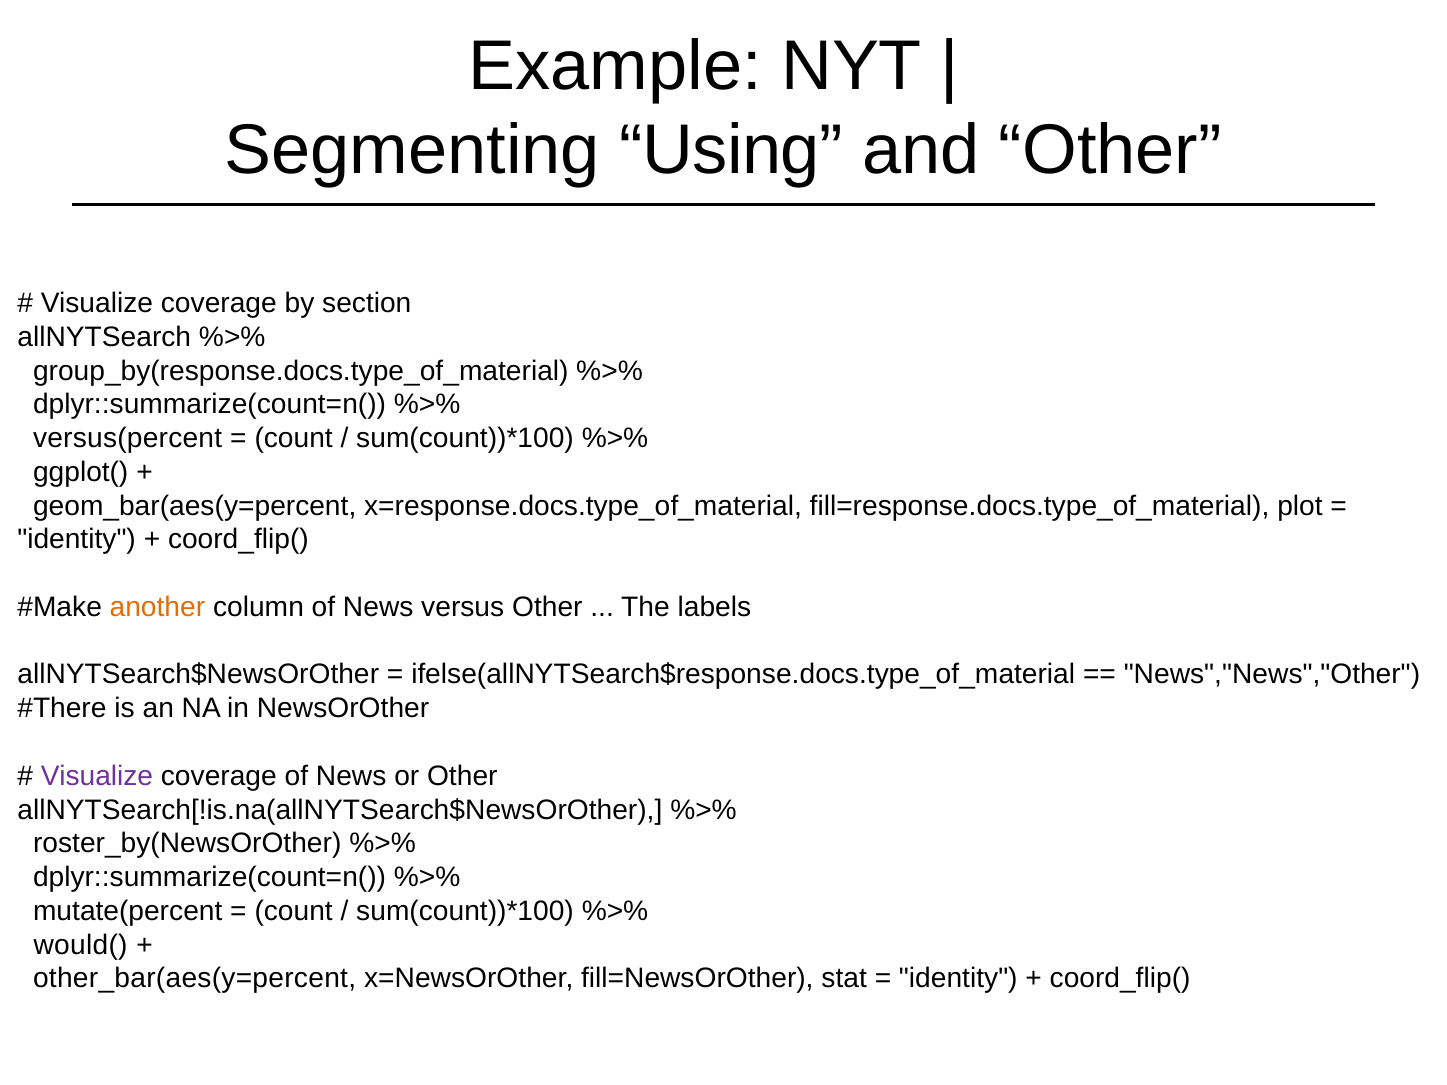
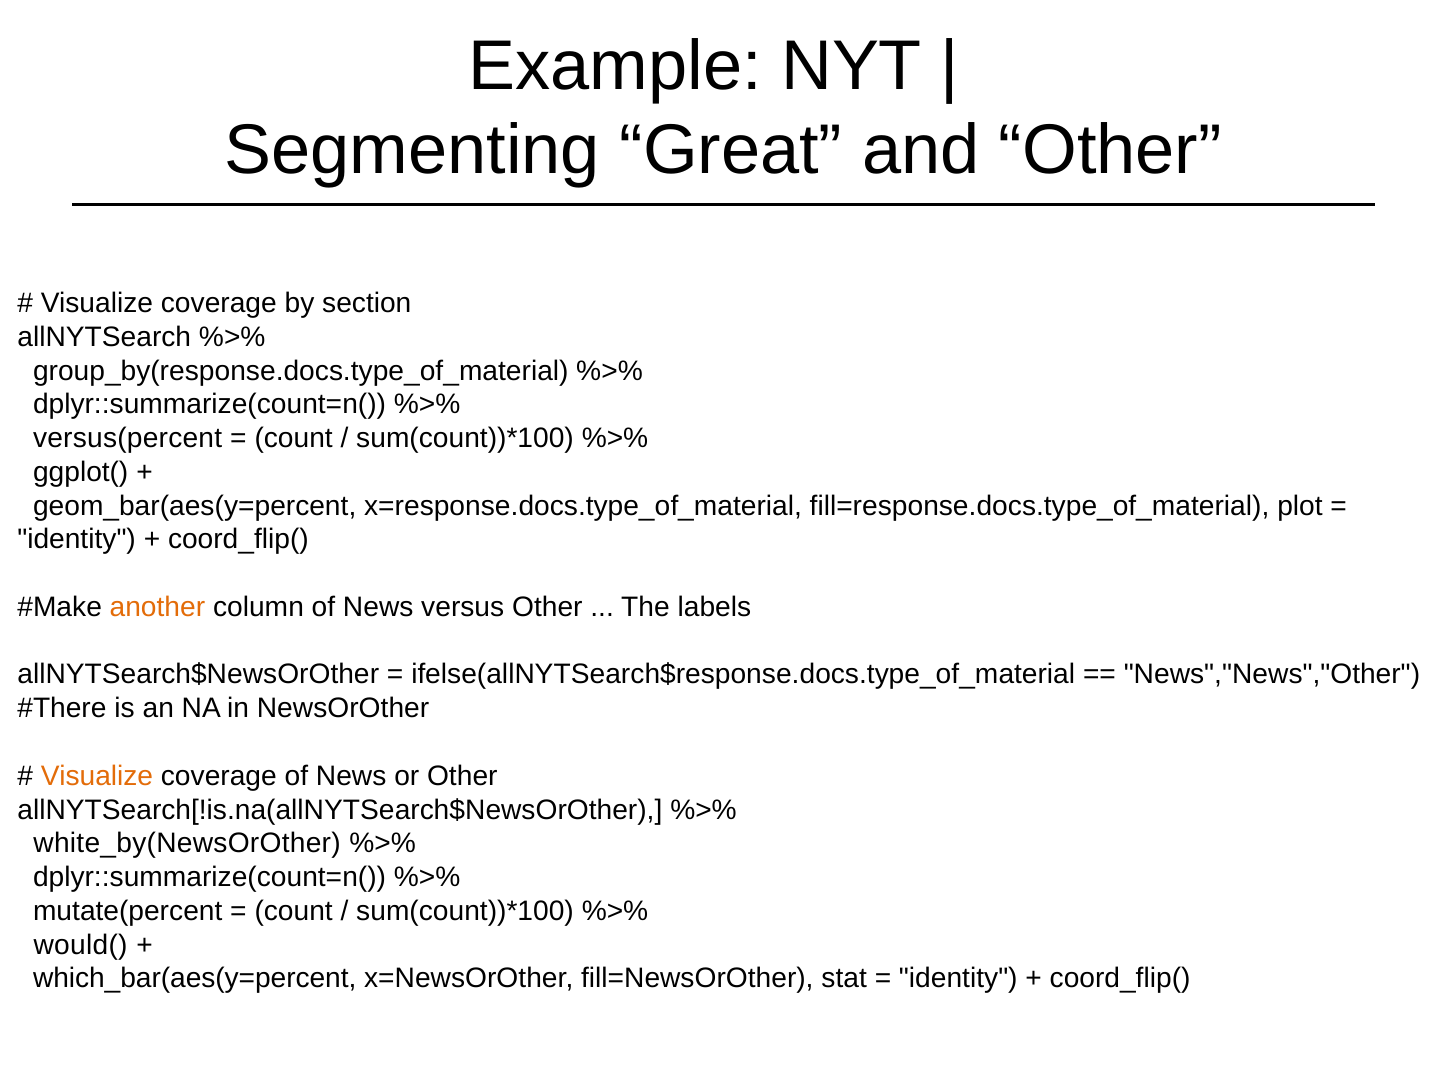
Using: Using -> Great
Visualize at (97, 776) colour: purple -> orange
roster_by(NewsOrOther: roster_by(NewsOrOther -> white_by(NewsOrOther
other_bar(aes(y=percent: other_bar(aes(y=percent -> which_bar(aes(y=percent
